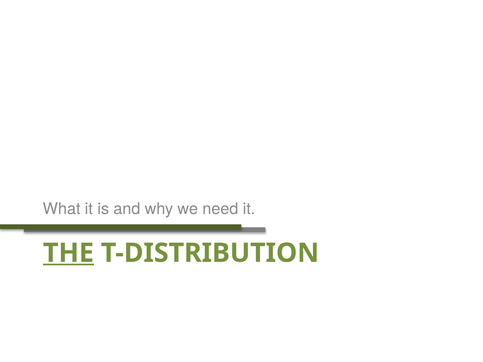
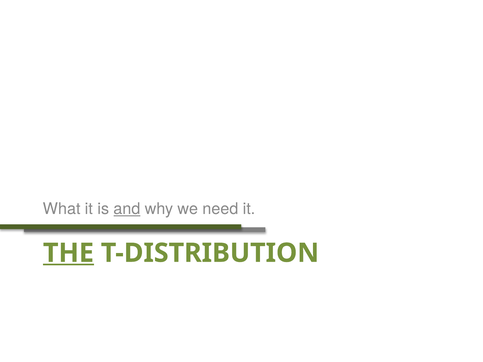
and underline: none -> present
